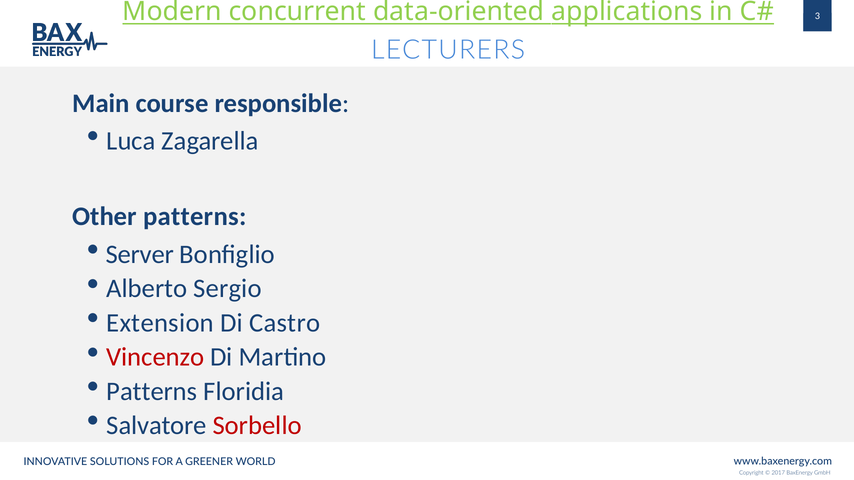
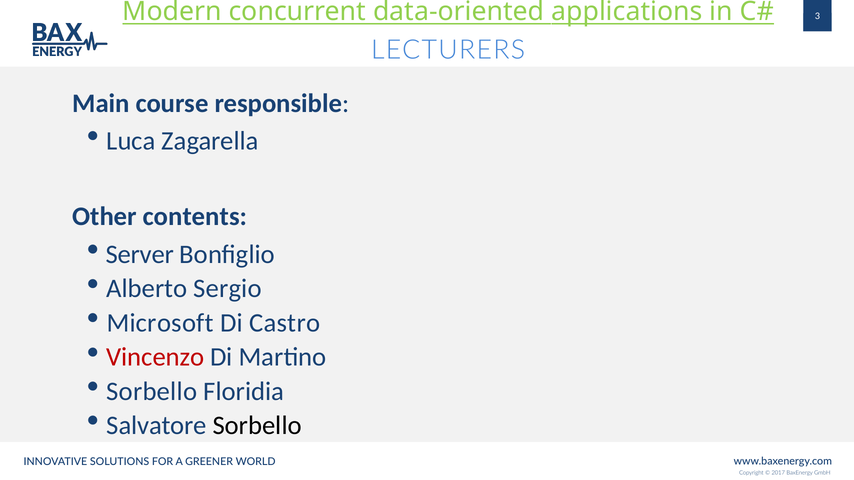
Other patterns: patterns -> contents
Extension: Extension -> Microsoft
Patterns at (152, 392): Patterns -> Sorbello
Sorbello at (257, 426) colour: red -> black
